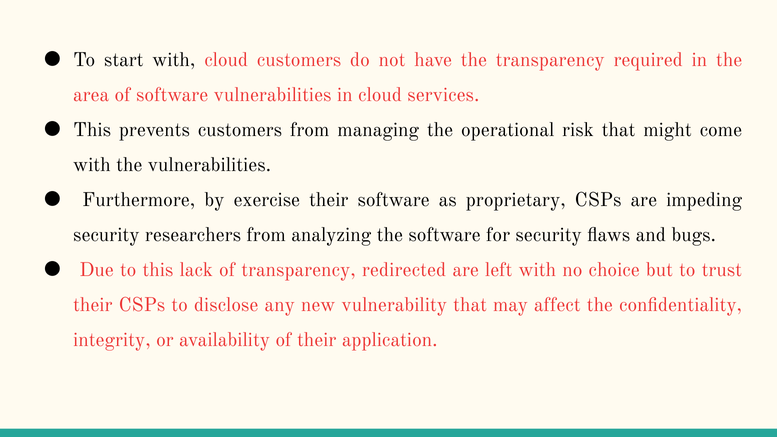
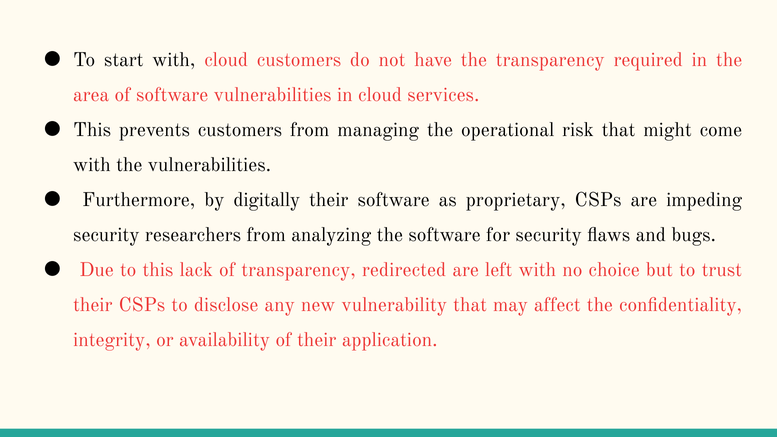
exercise: exercise -> digitally
